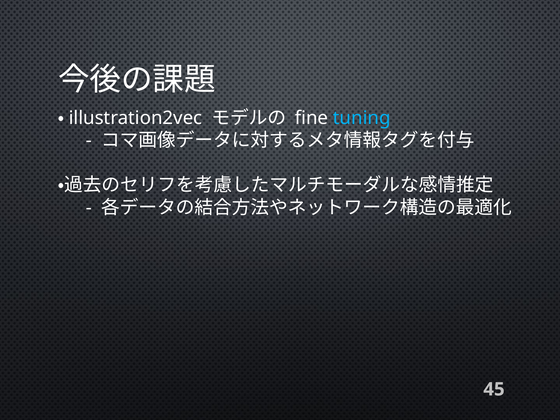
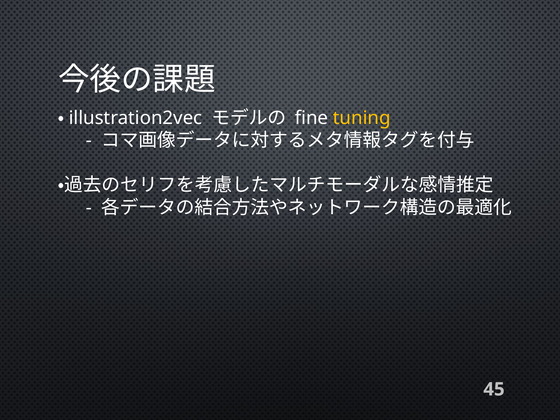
tuning colour: light blue -> yellow
